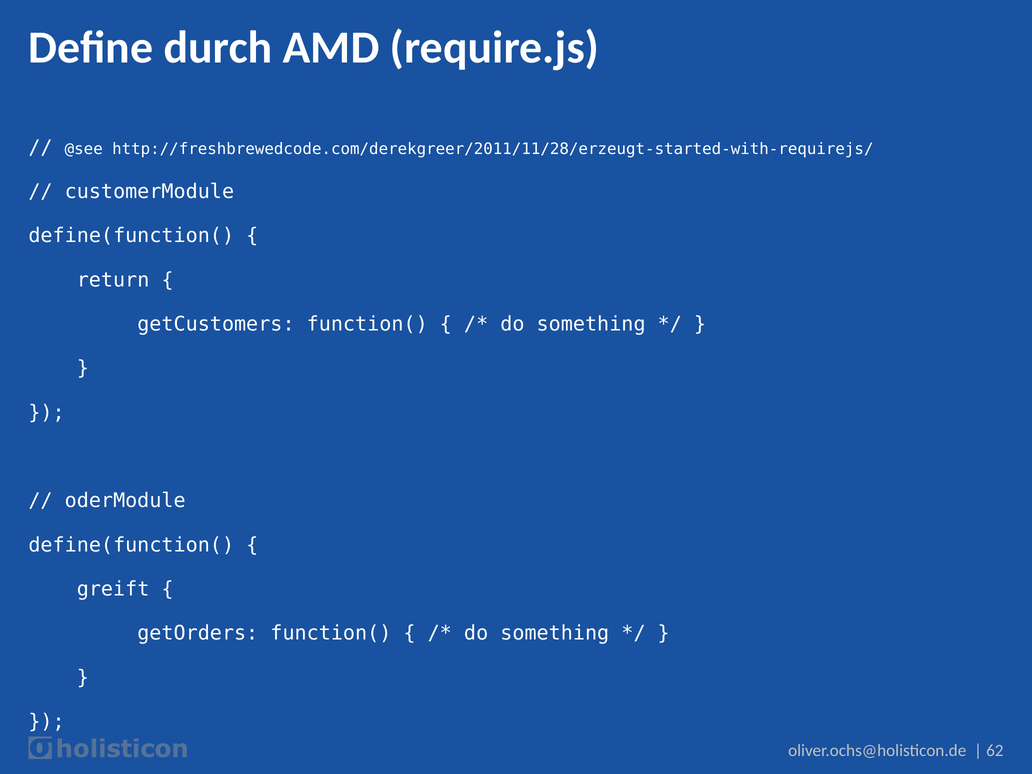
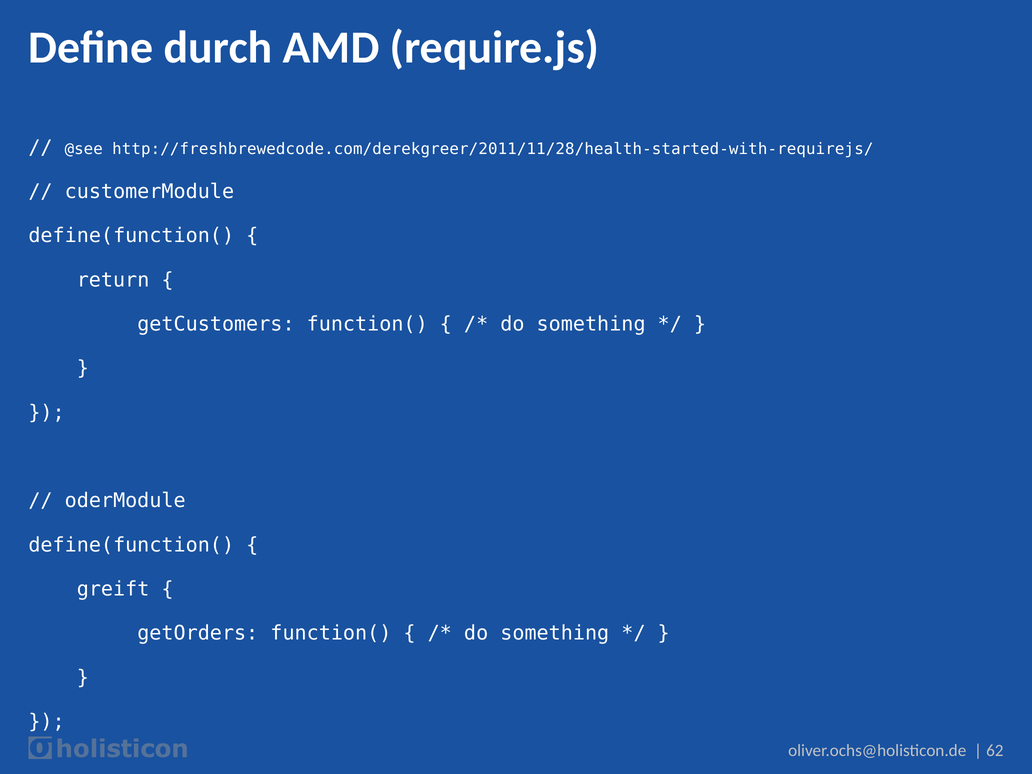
http://freshbrewedcode.com/derekgreer/2011/11/28/erzeugt-started-with-requirejs/: http://freshbrewedcode.com/derekgreer/2011/11/28/erzeugt-started-with-requirejs/ -> http://freshbrewedcode.com/derekgreer/2011/11/28/health-started-with-requirejs/
